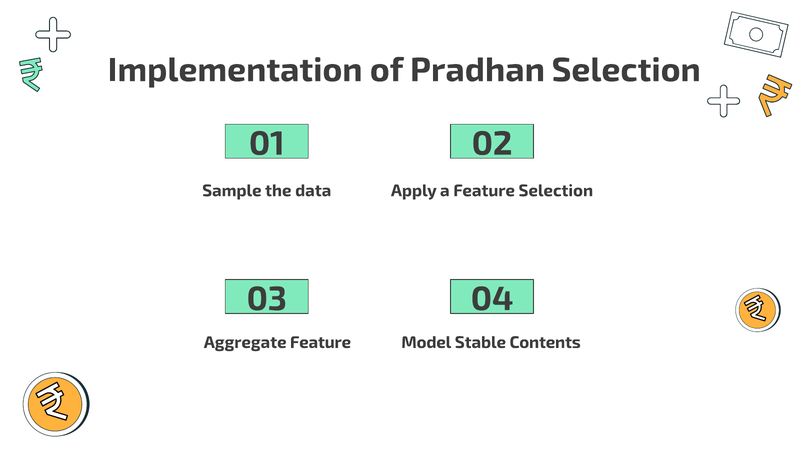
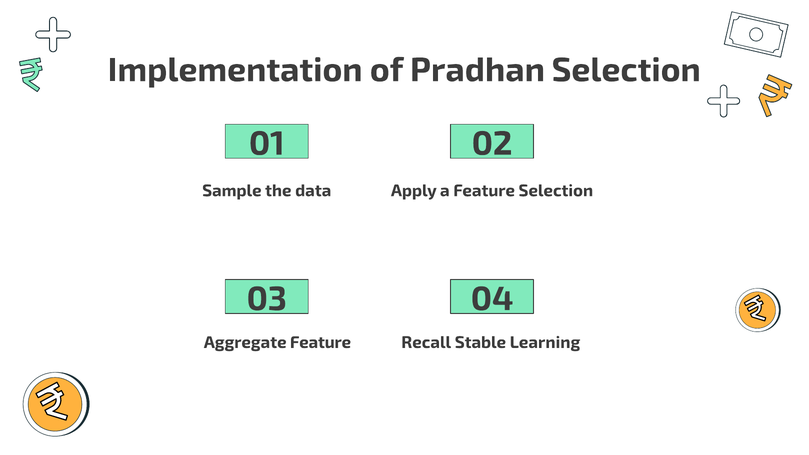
Model: Model -> Recall
Contents: Contents -> Learning
